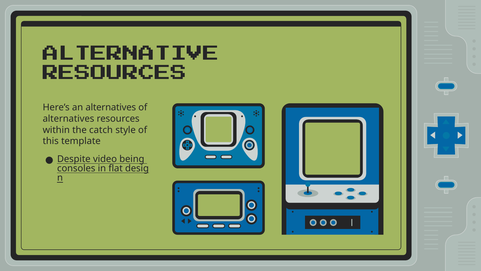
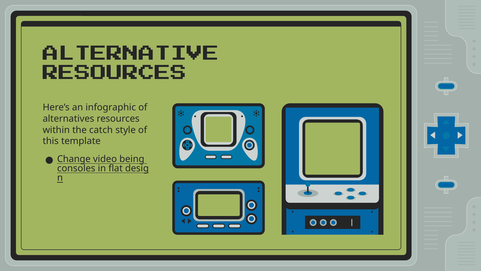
an alternatives: alternatives -> infographic
Despite: Despite -> Change
